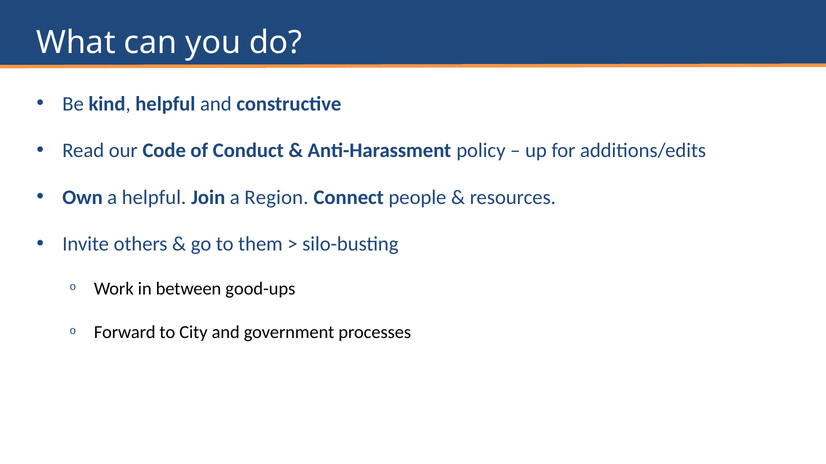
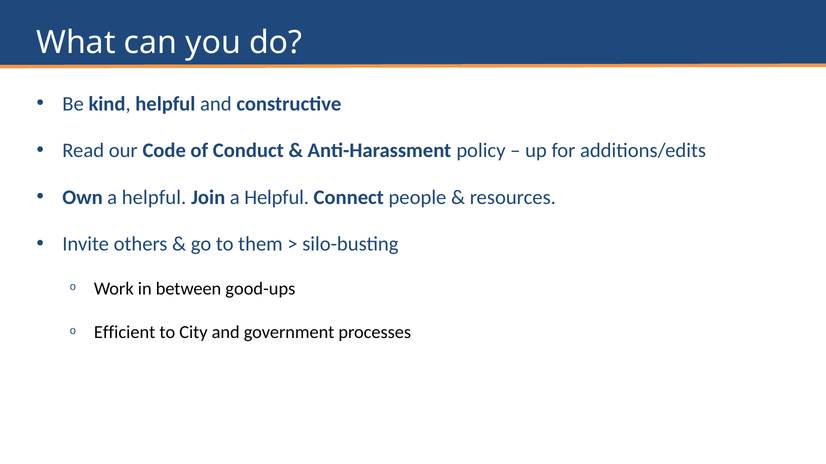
Join a Region: Region -> Helpful
Forward: Forward -> Efficient
